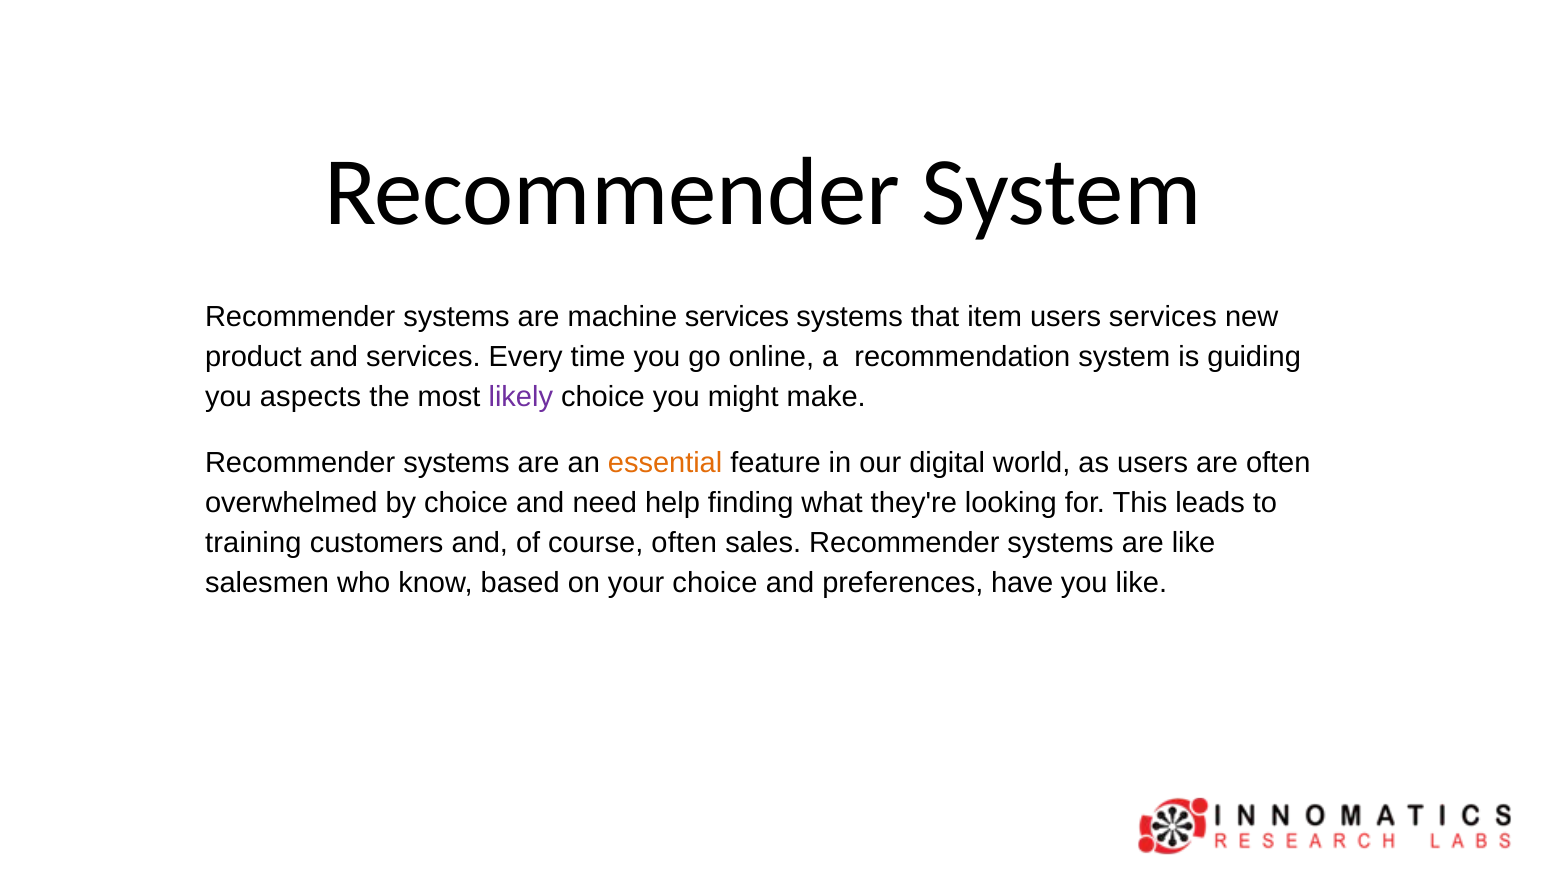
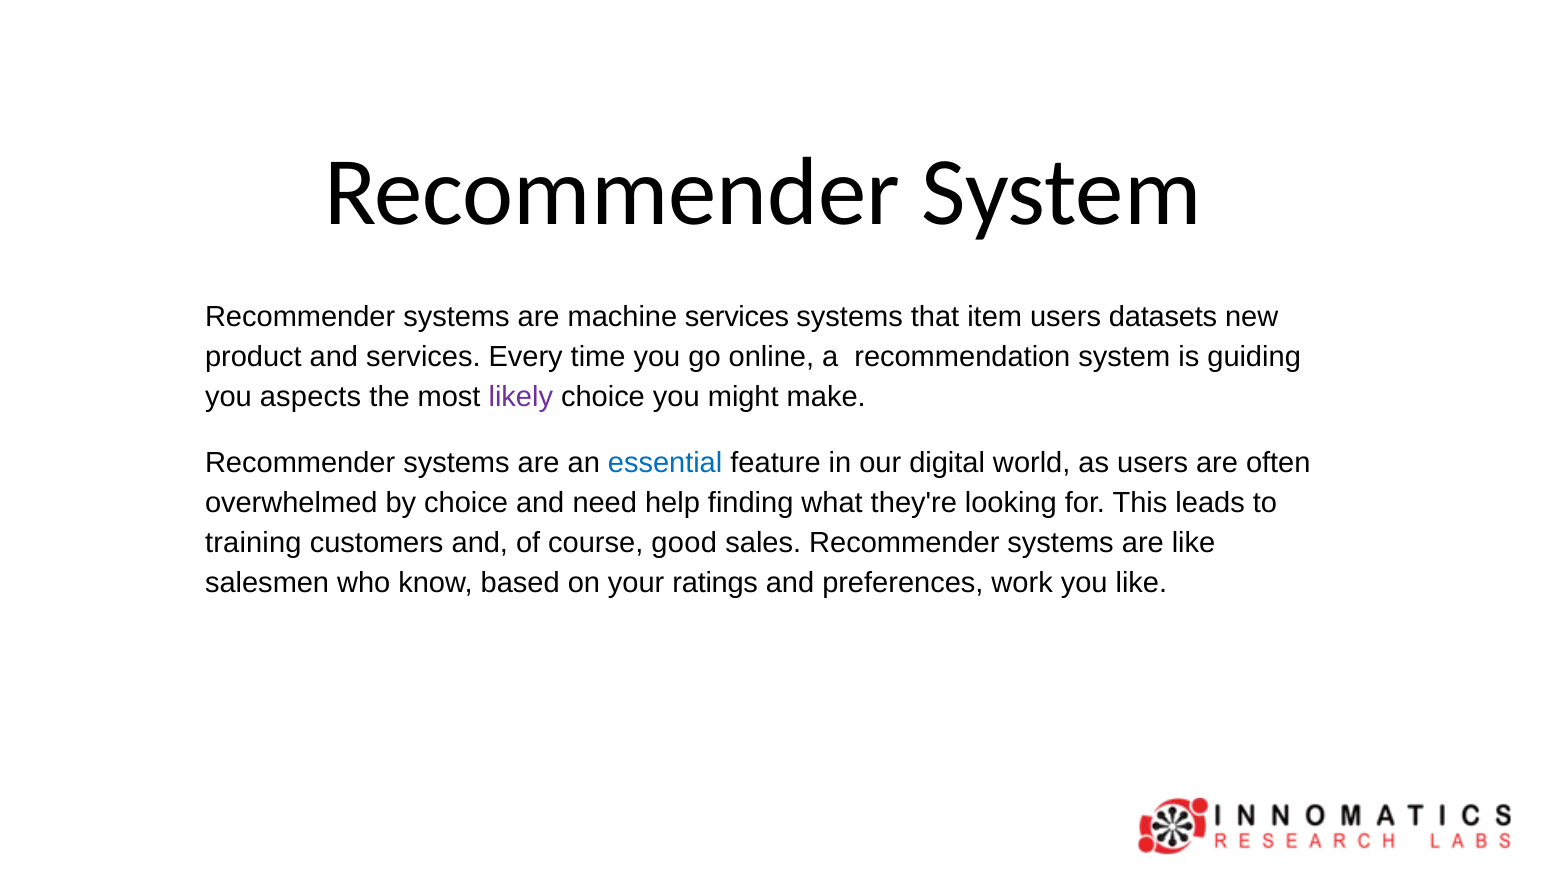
users services: services -> datasets
essential colour: orange -> blue
course often: often -> good
your choice: choice -> ratings
have: have -> work
